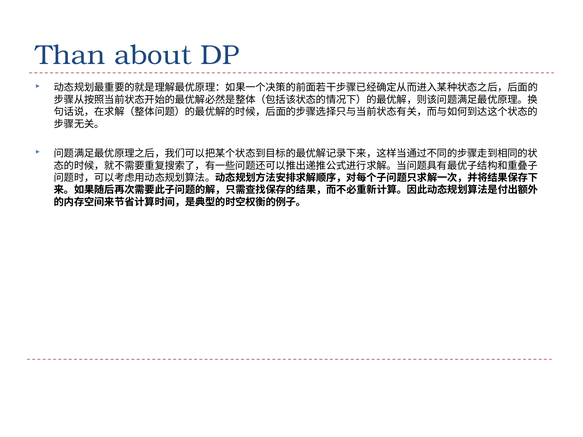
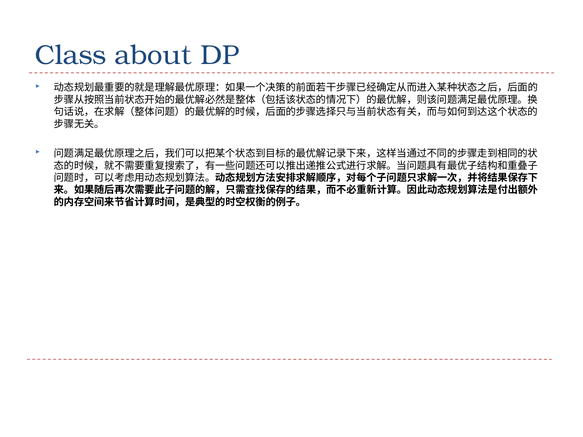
Than: Than -> Class
